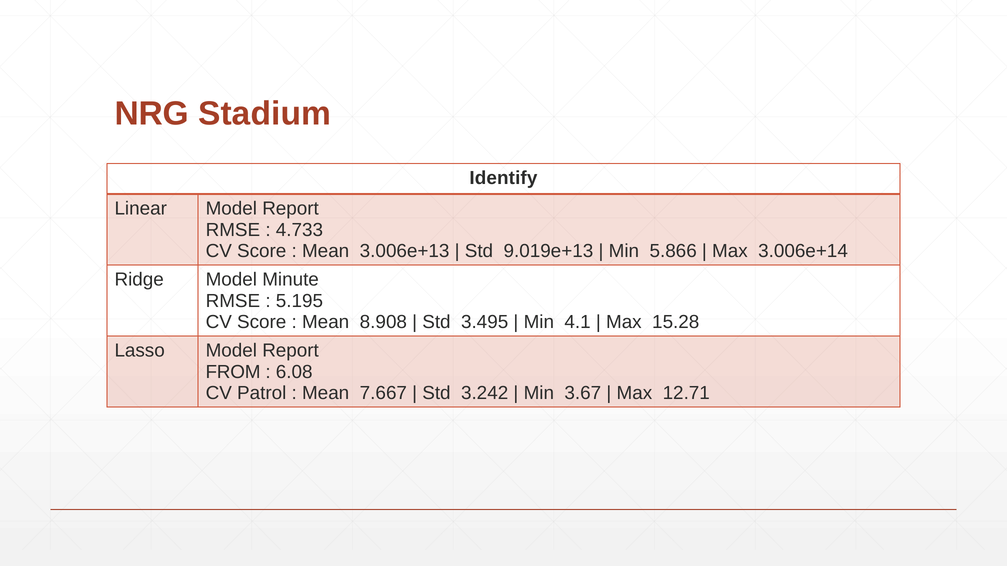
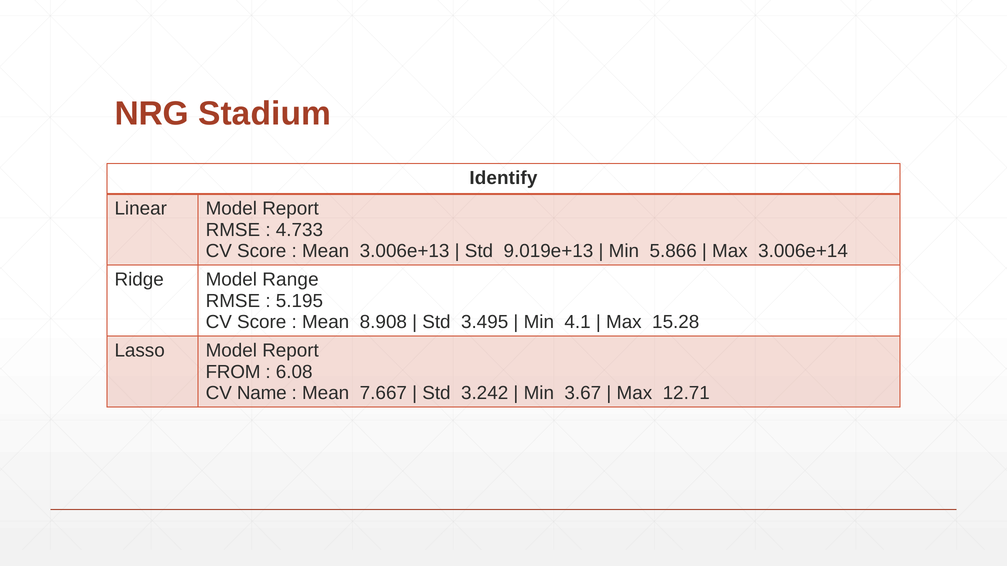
Minute: Minute -> Range
Patrol: Patrol -> Name
